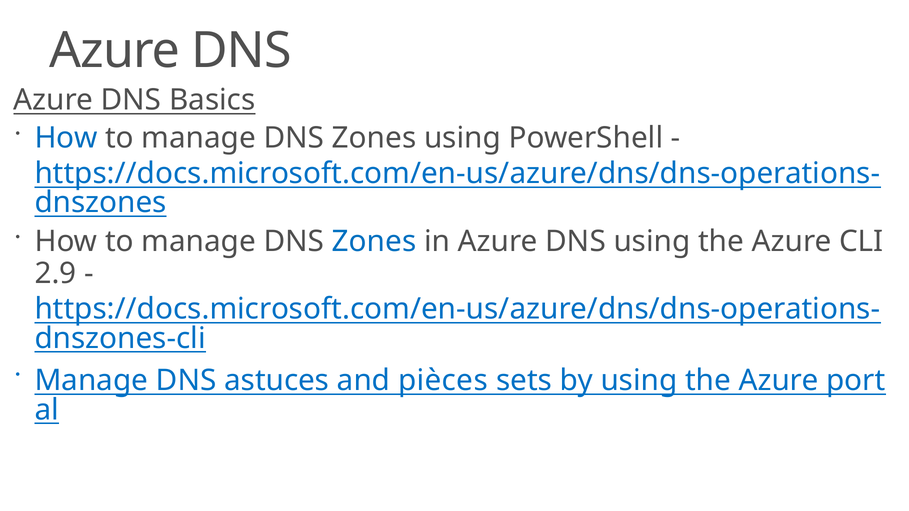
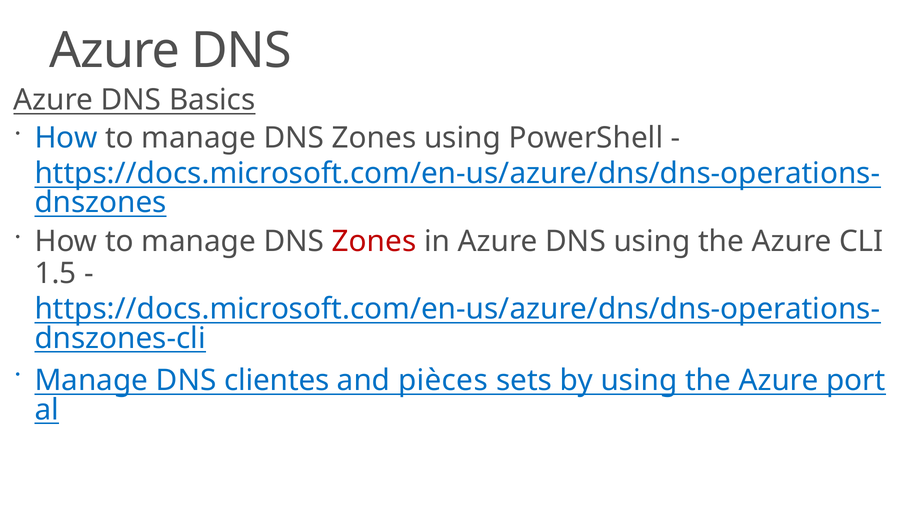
Zones at (374, 242) colour: blue -> red
2.9: 2.9 -> 1.5
astuces: astuces -> clientes
